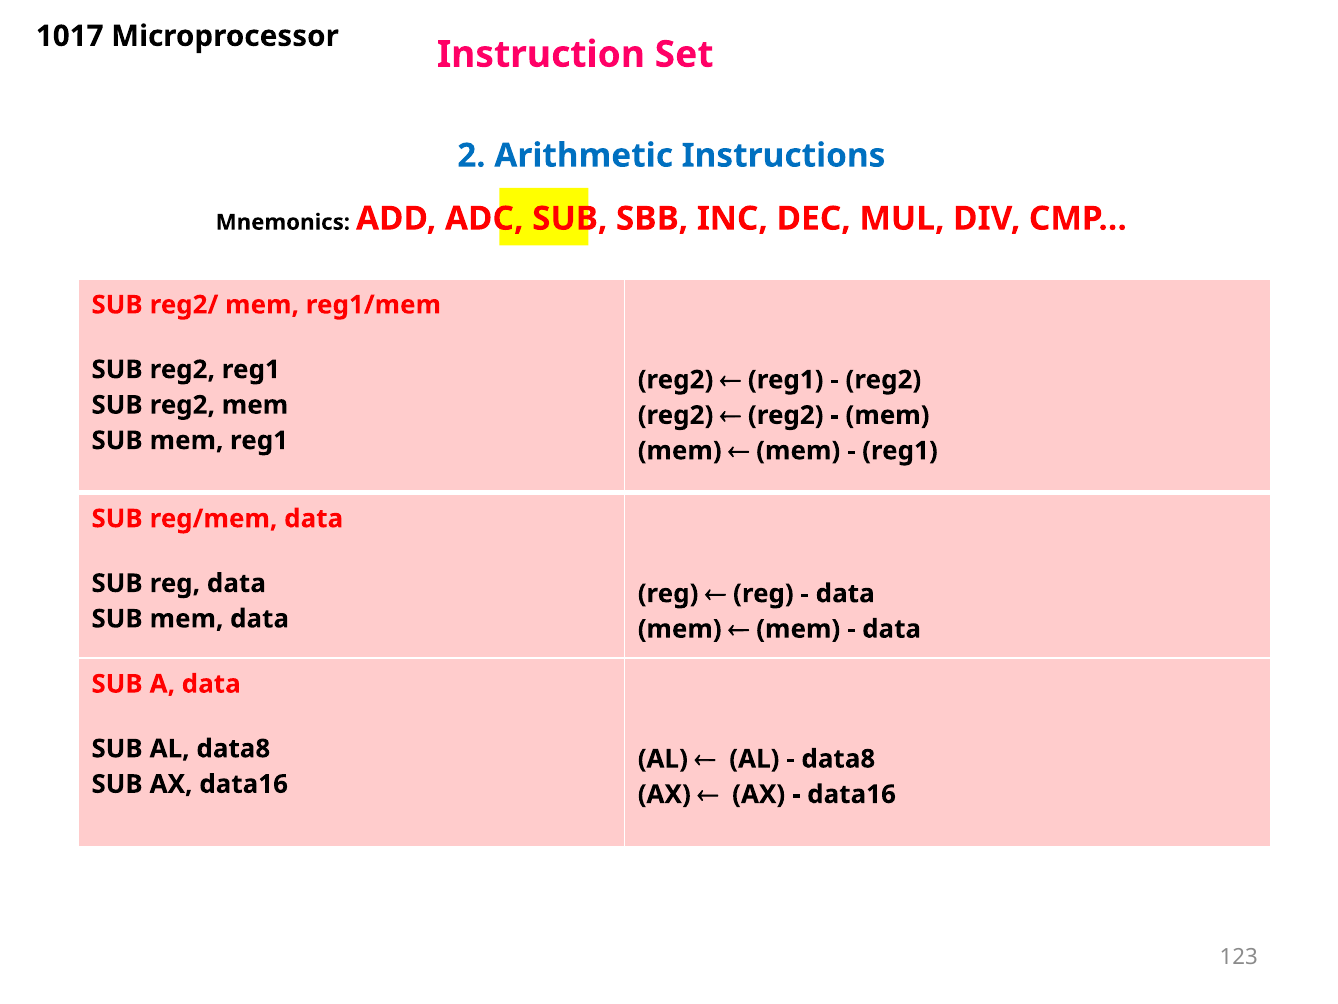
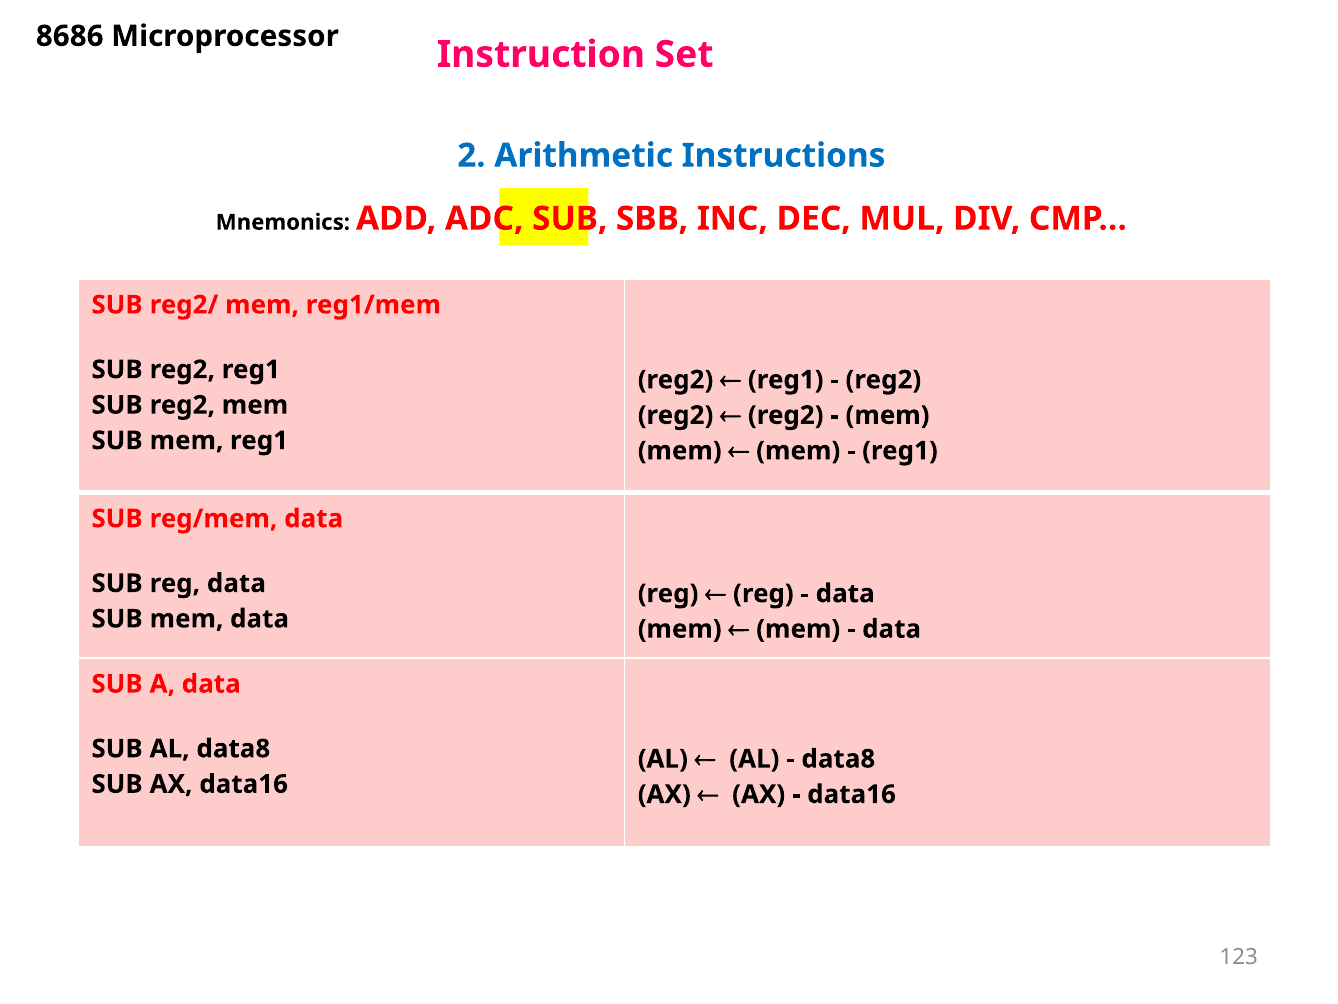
1017: 1017 -> 8686
